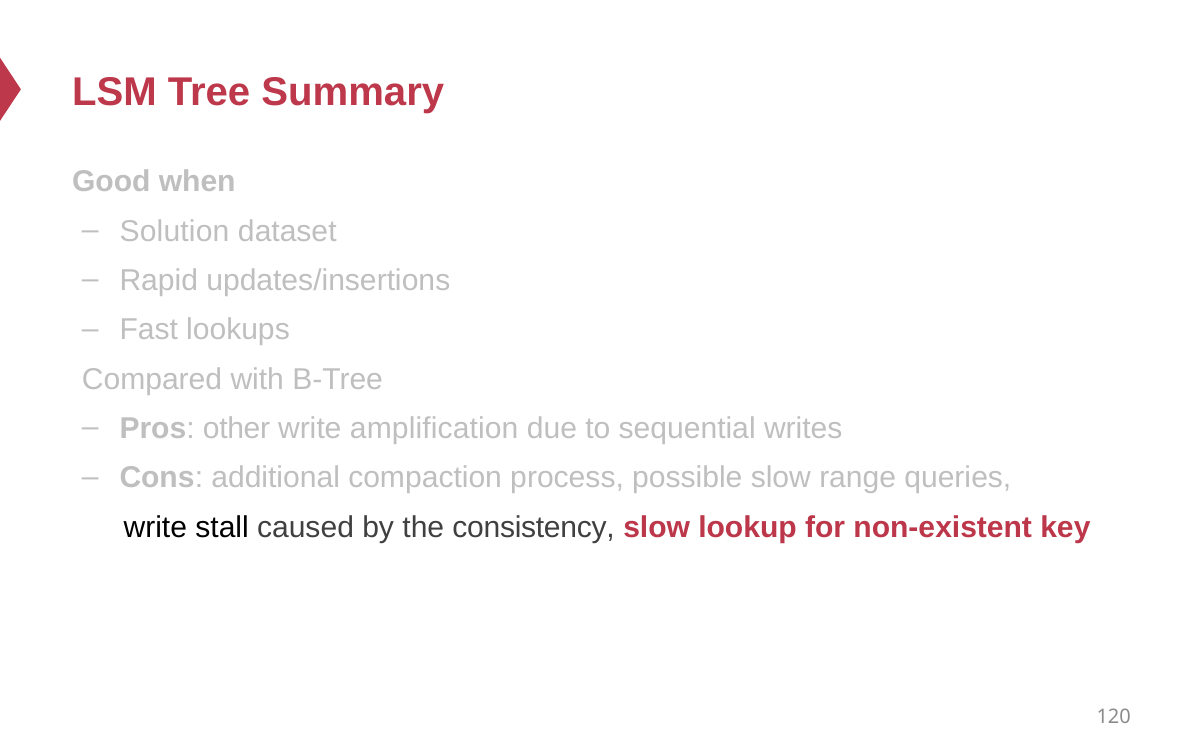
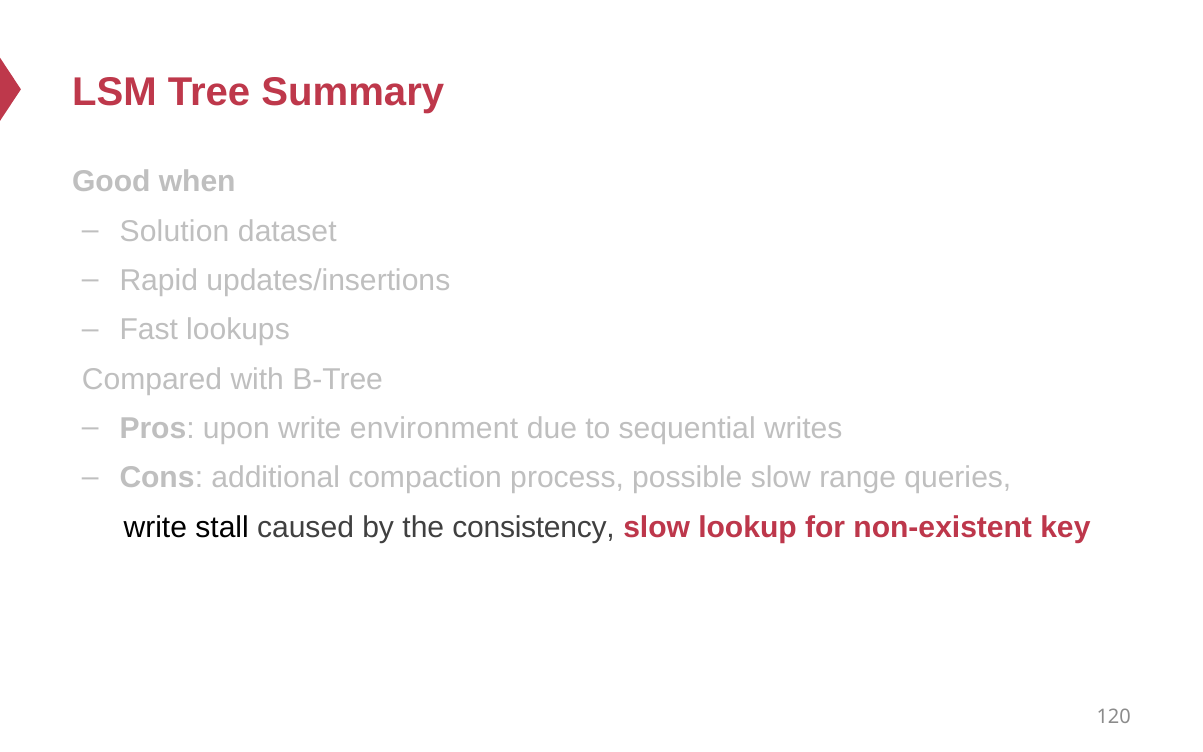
other: other -> upon
amplification: amplification -> environment
